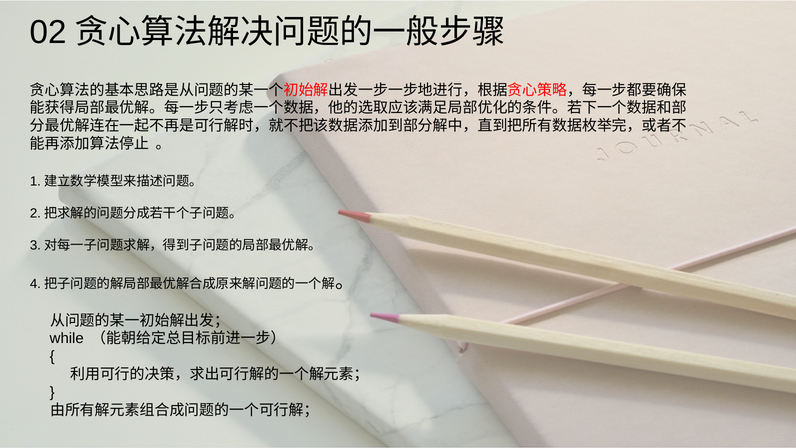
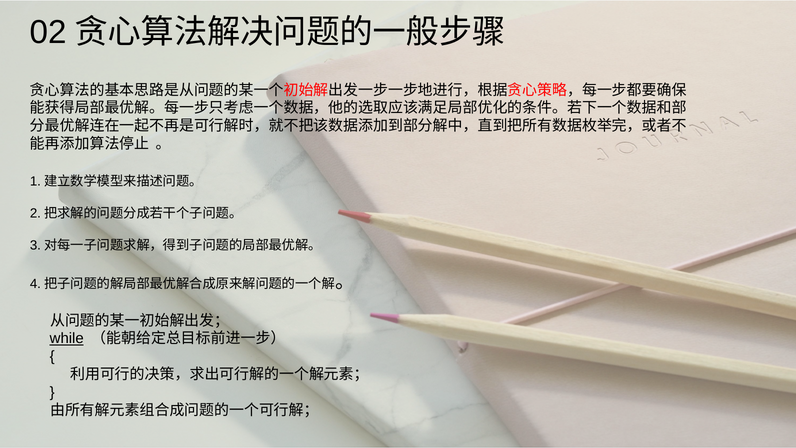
while underline: none -> present
